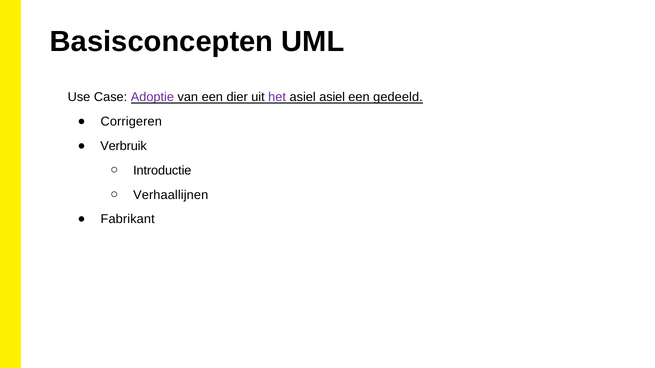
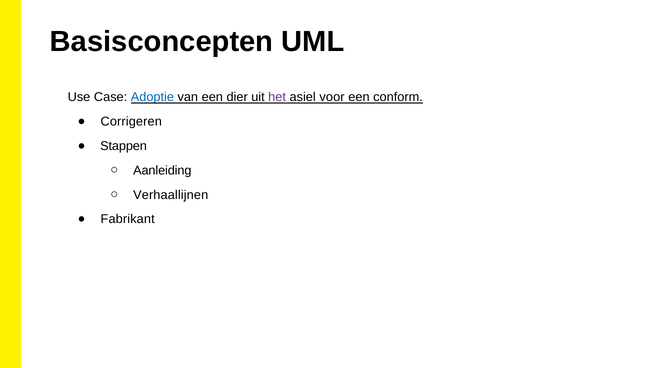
Adoptie colour: purple -> blue
asiel asiel: asiel -> voor
gedeeld: gedeeld -> conform
Verbruik: Verbruik -> Stappen
Introductie: Introductie -> Aanleiding
